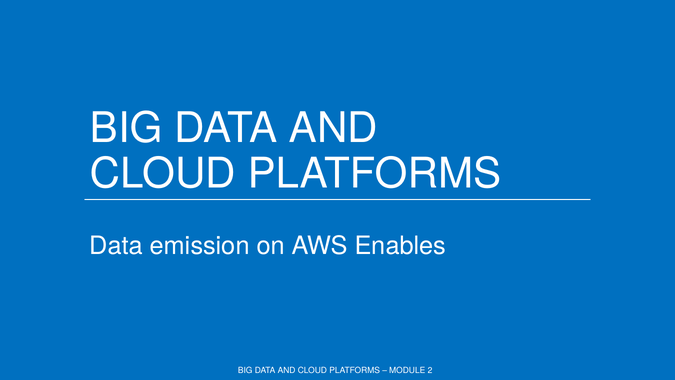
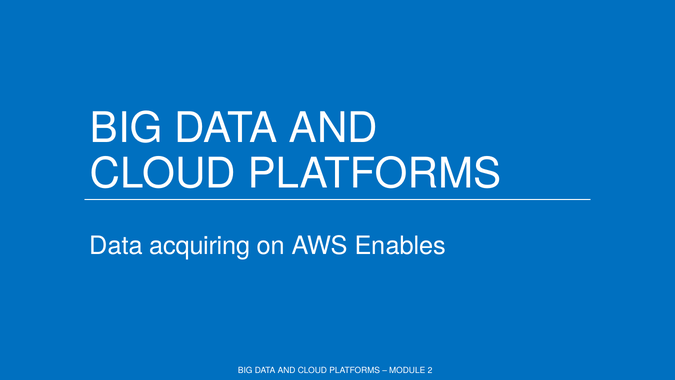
emission: emission -> acquiring
